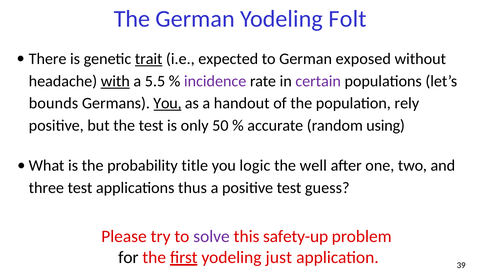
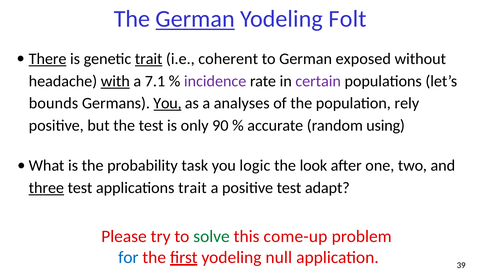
German at (195, 19) underline: none -> present
There underline: none -> present
expected: expected -> coherent
5.5: 5.5 -> 7.1
handout: handout -> analyses
50: 50 -> 90
title: title -> task
well: well -> look
three underline: none -> present
applications thus: thus -> trait
guess: guess -> adapt
solve colour: purple -> green
safety-up: safety-up -> come-up
for colour: black -> blue
just: just -> null
